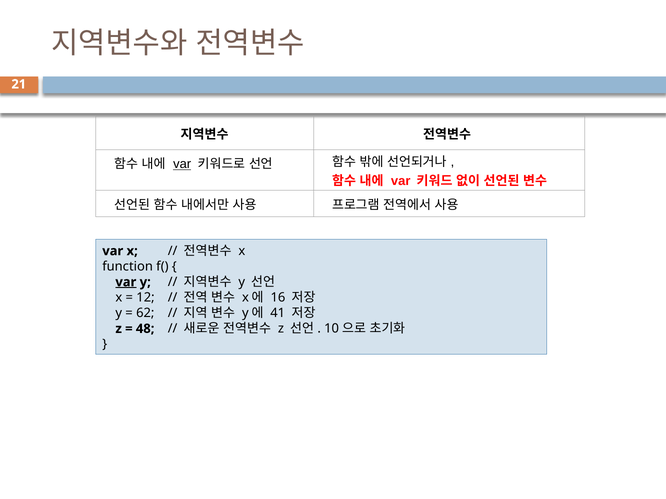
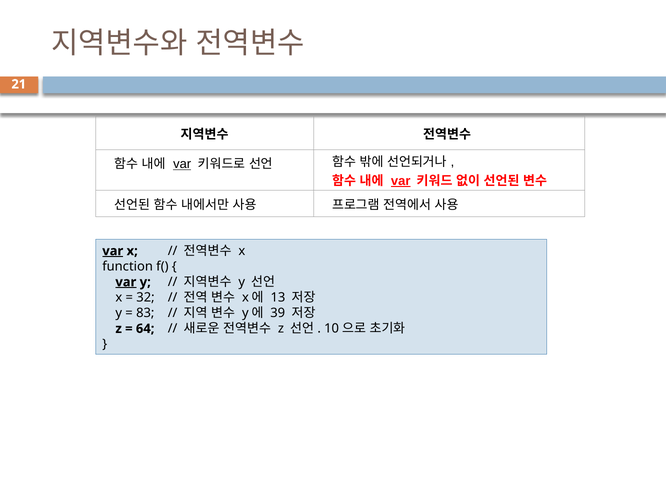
var at (401, 181) underline: none -> present
var at (113, 251) underline: none -> present
12: 12 -> 32
16: 16 -> 13
62: 62 -> 83
41: 41 -> 39
48: 48 -> 64
